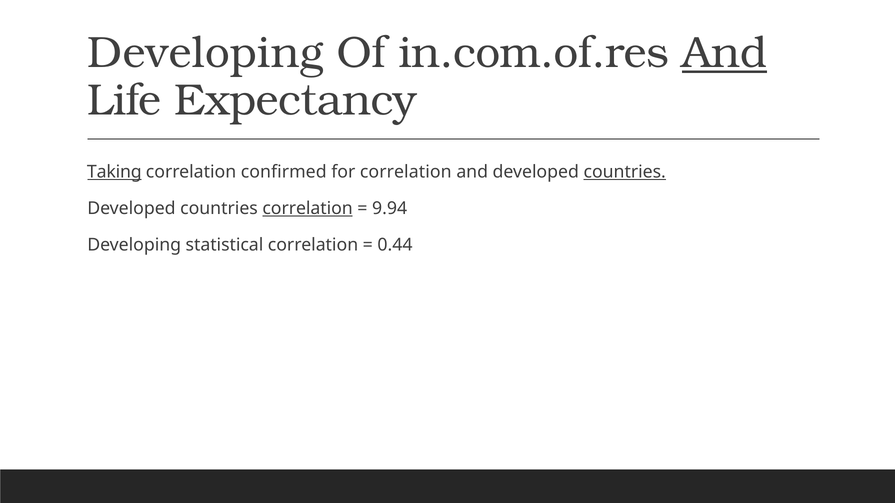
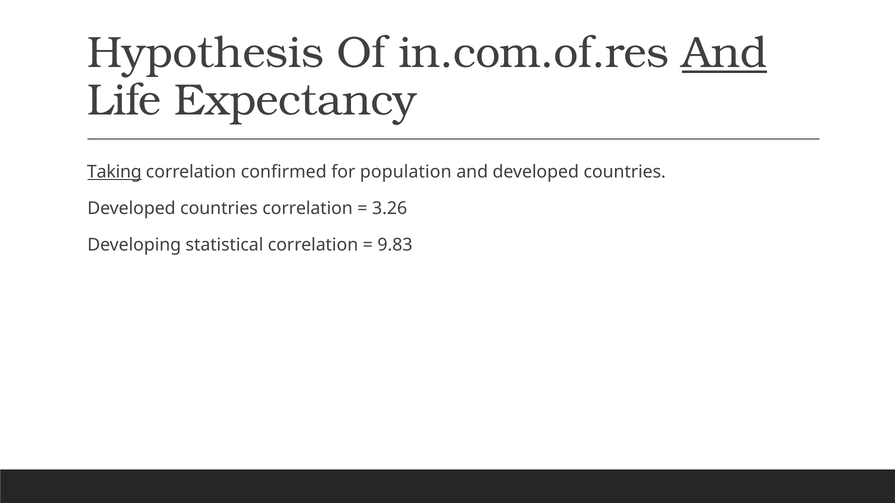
Developing at (205, 53): Developing -> Hypothesis
for correlation: correlation -> population
countries at (625, 172) underline: present -> none
correlation at (308, 209) underline: present -> none
9.94: 9.94 -> 3.26
0.44: 0.44 -> 9.83
